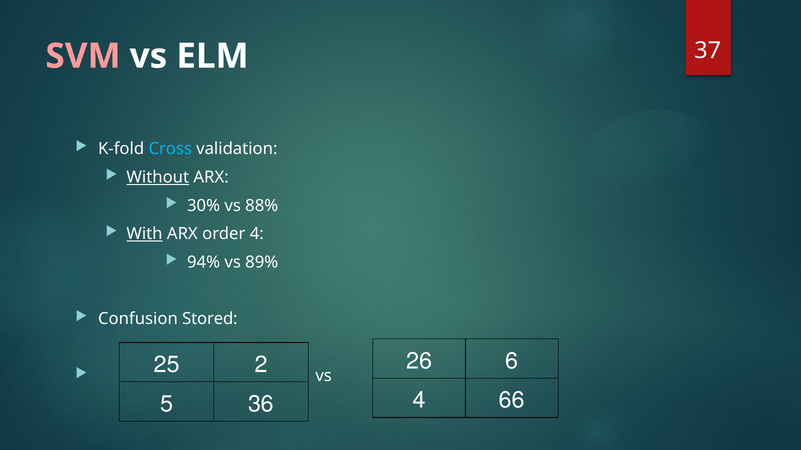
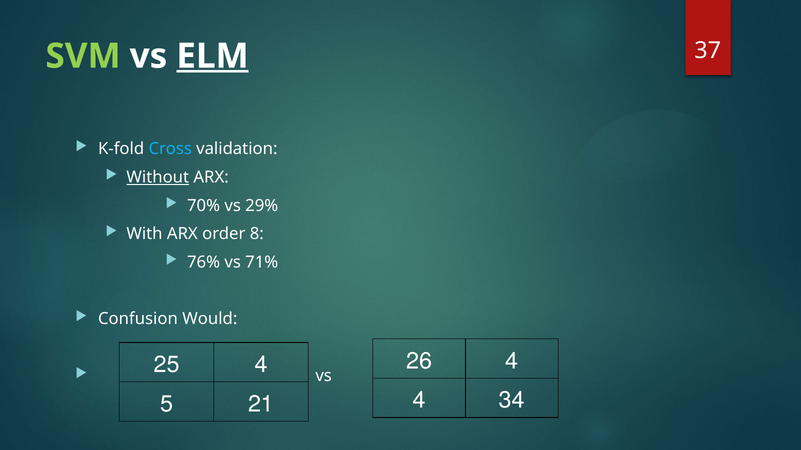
SVM colour: pink -> light green
ELM underline: none -> present
30%: 30% -> 70%
88%: 88% -> 29%
With underline: present -> none
order 4: 4 -> 8
94%: 94% -> 76%
89%: 89% -> 71%
Stored: Stored -> Would
26 6: 6 -> 4
25 2: 2 -> 4
66: 66 -> 34
36: 36 -> 21
